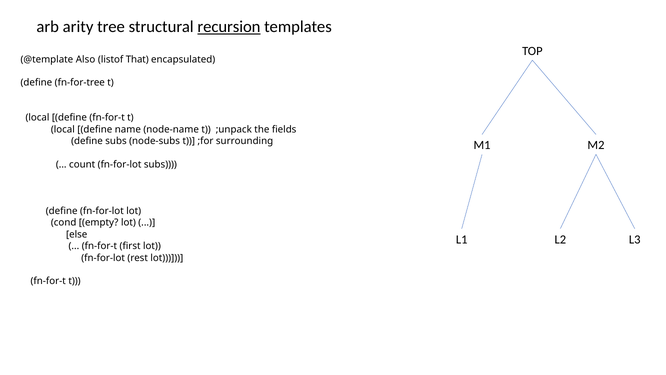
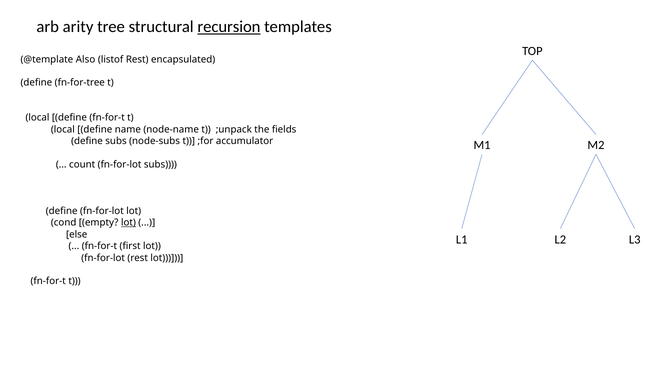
listof That: That -> Rest
surrounding: surrounding -> accumulator
lot at (128, 223) underline: none -> present
